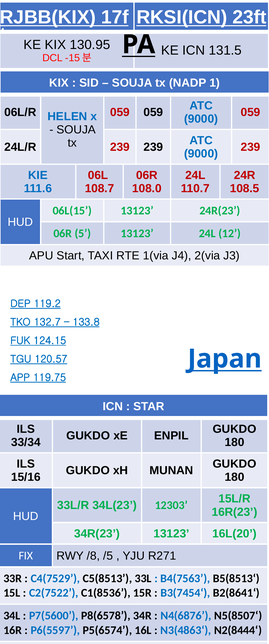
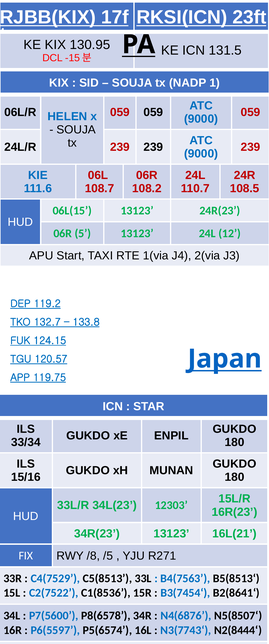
108.0: 108.0 -> 108.2
16L(20: 16L(20 -> 16L(21
N3(4863‘: N3(4863‘ -> N3(7743‘
